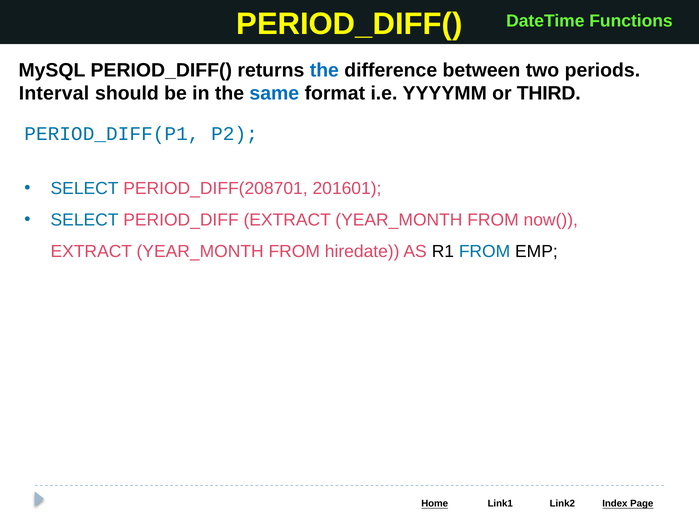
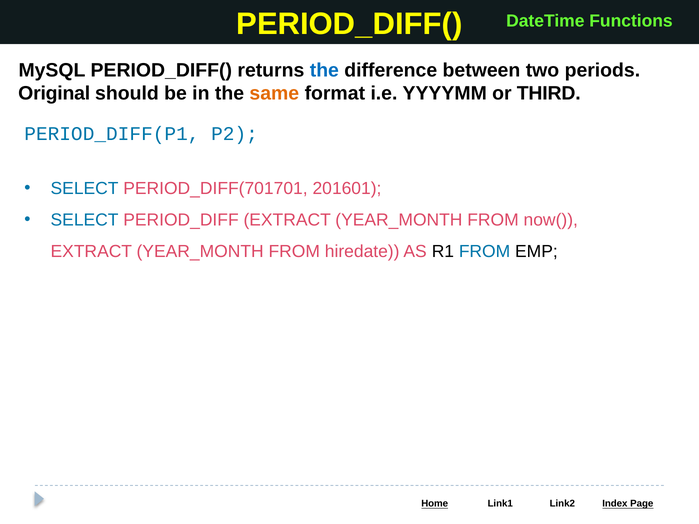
Interval: Interval -> Original
same colour: blue -> orange
PERIOD_DIFF(208701: PERIOD_DIFF(208701 -> PERIOD_DIFF(701701
